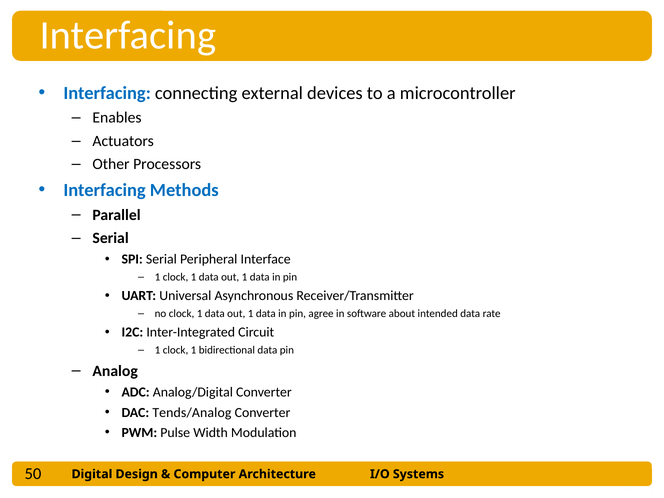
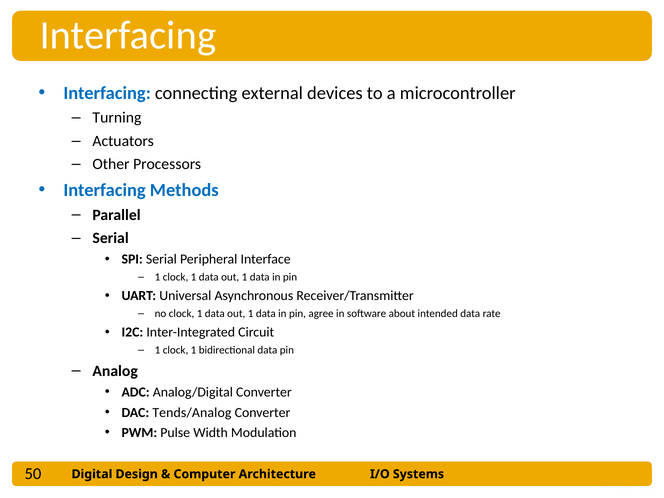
Enables: Enables -> Turning
